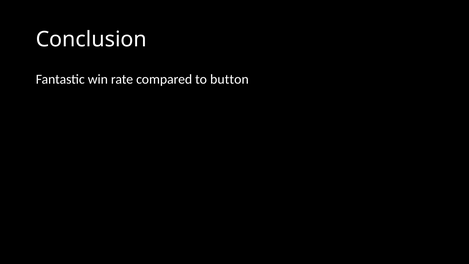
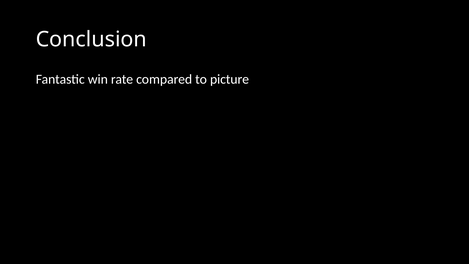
button: button -> picture
